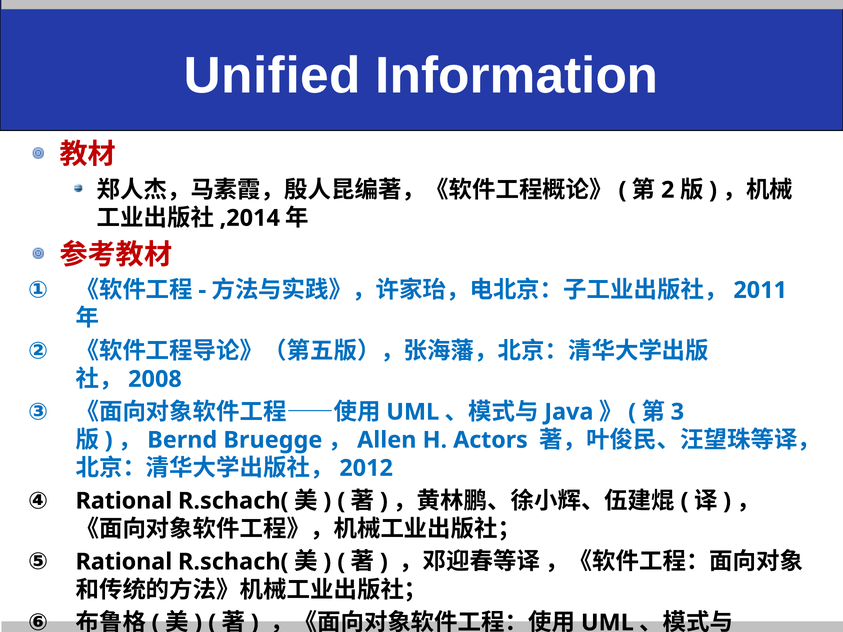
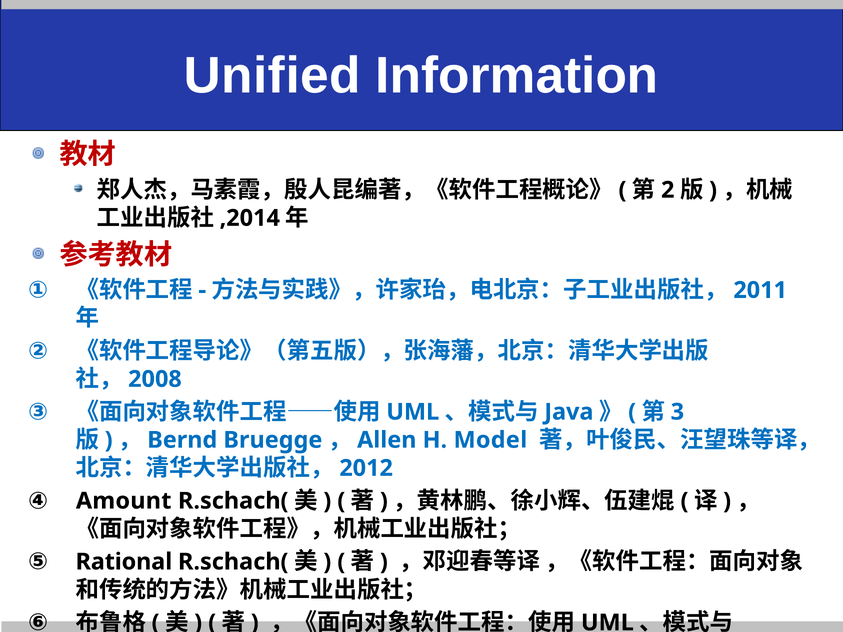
Actors: Actors -> Model
Rational at (124, 501): Rational -> Amount
